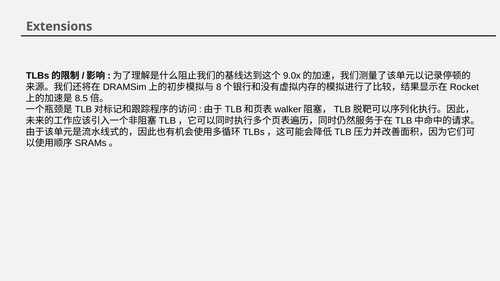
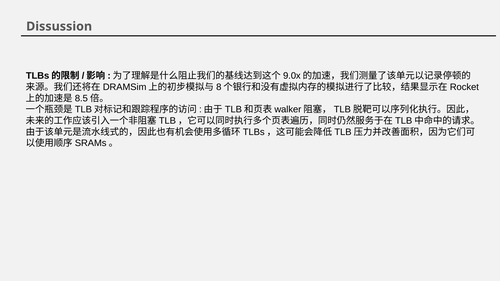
Extensions: Extensions -> Dissussion
